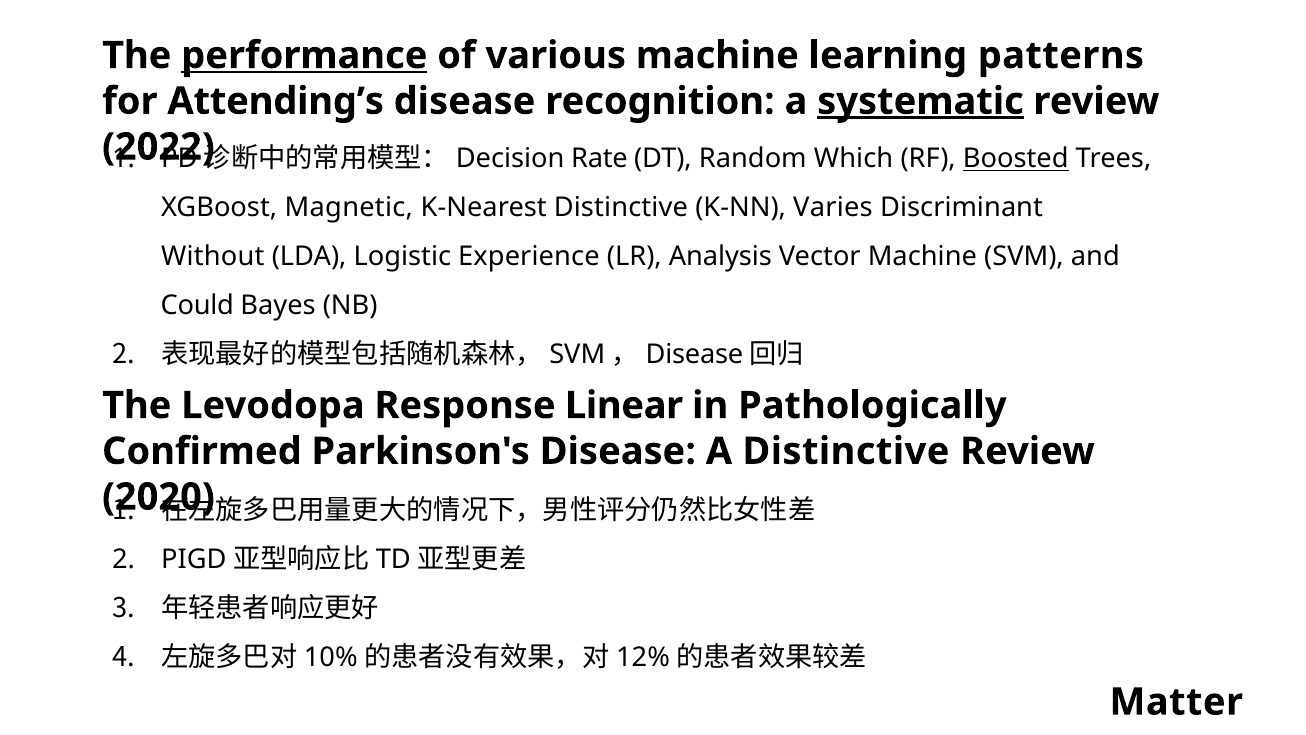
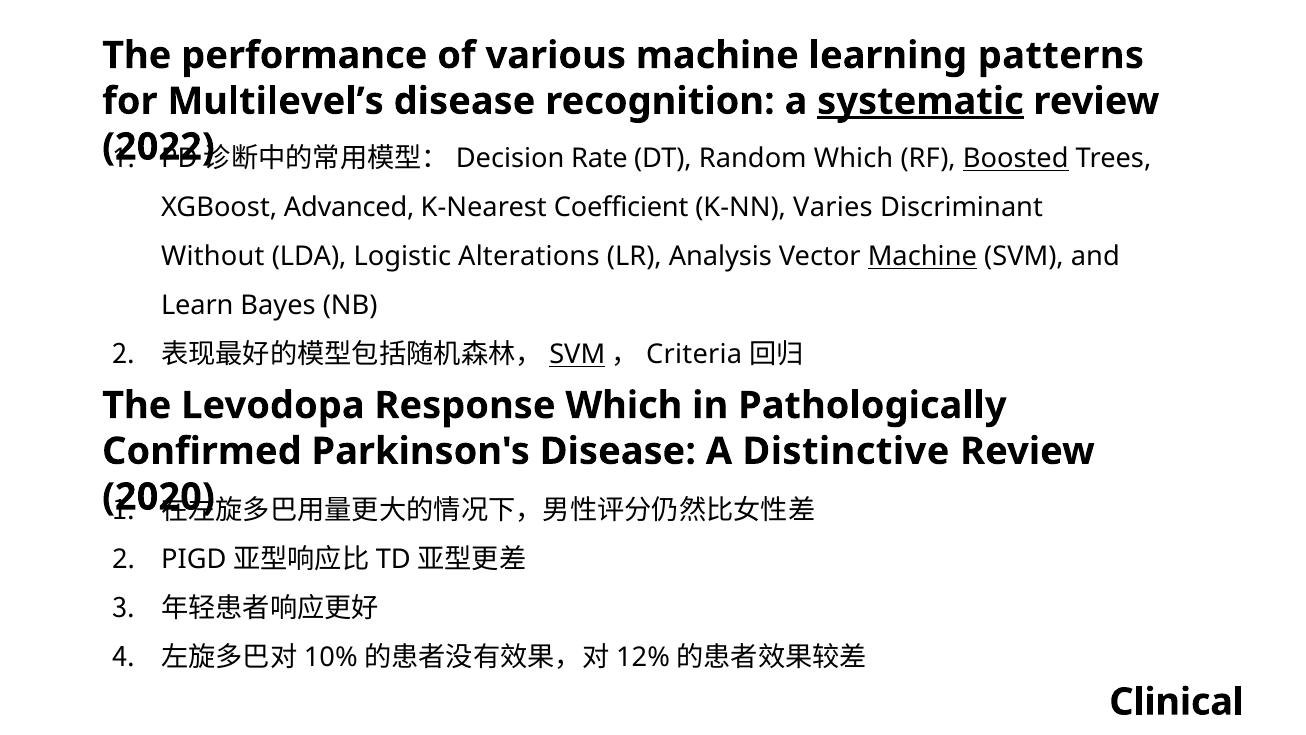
performance underline: present -> none
Attending’s: Attending’s -> Multilevel’s
Magnetic: Magnetic -> Advanced
K-Nearest Distinctive: Distinctive -> Coefficient
Experience: Experience -> Alterations
Machine at (922, 257) underline: none -> present
Could: Could -> Learn
SVM at (577, 355) underline: none -> present
Disease at (694, 355): Disease -> Criteria
Response Linear: Linear -> Which
Matter: Matter -> Clinical
